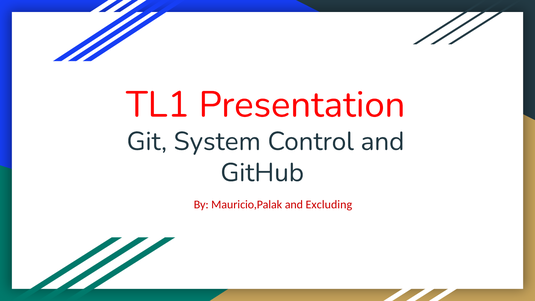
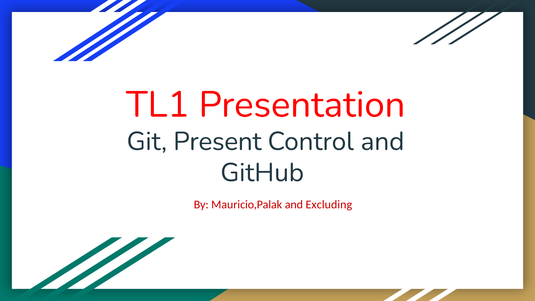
System: System -> Present
